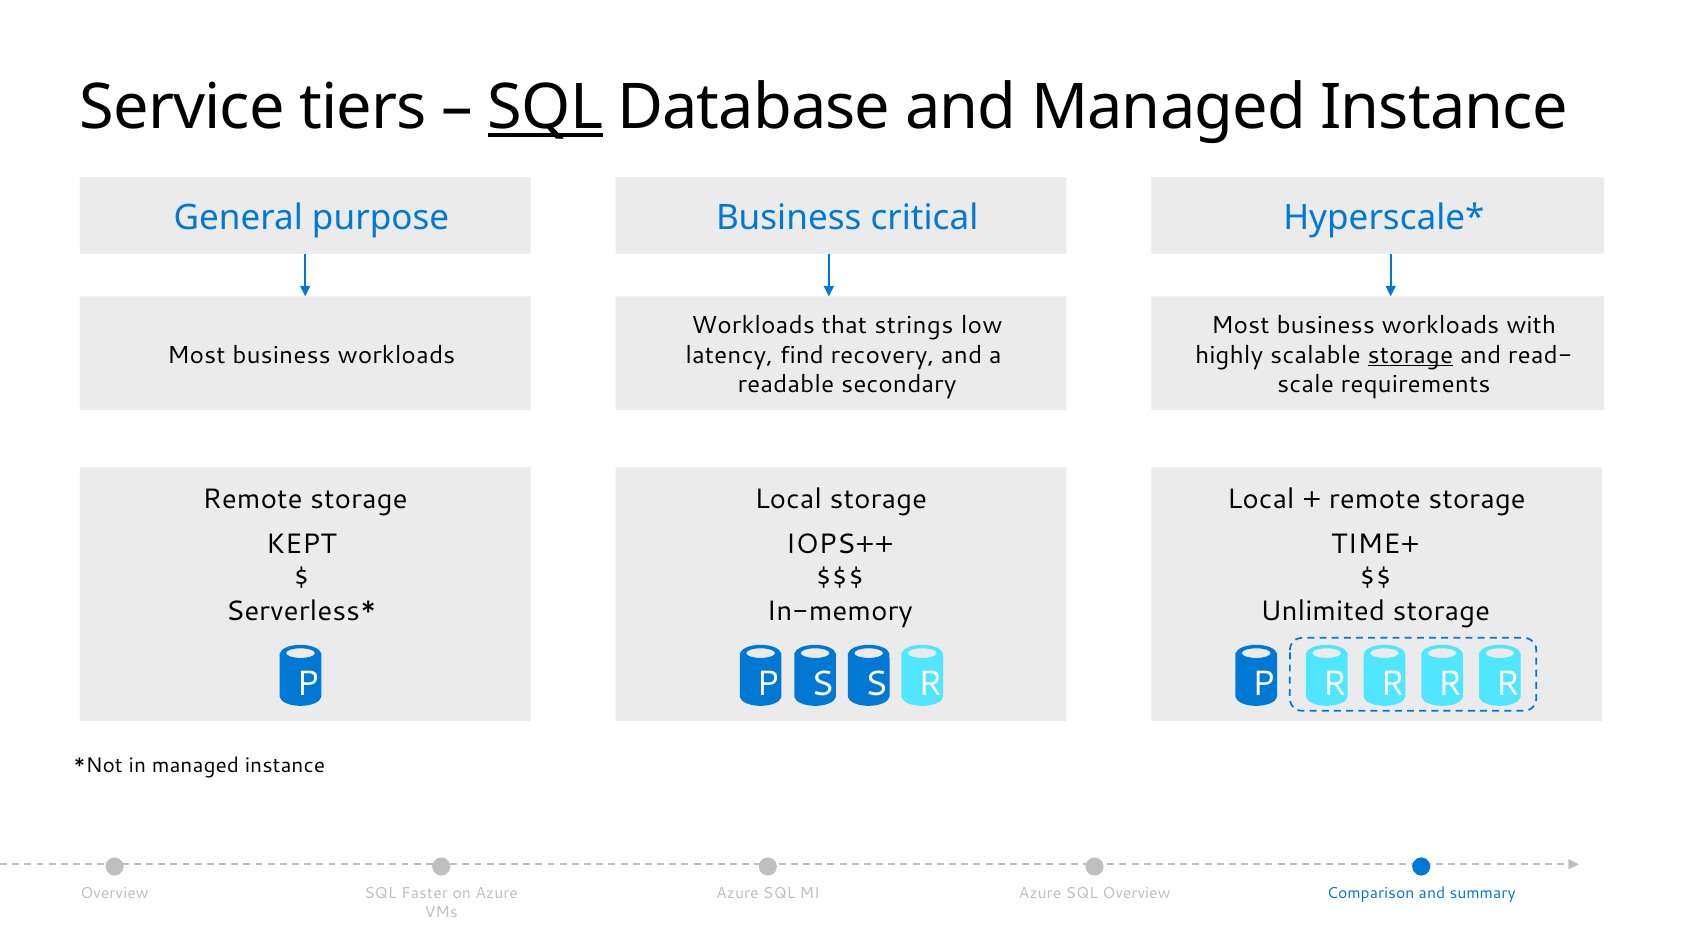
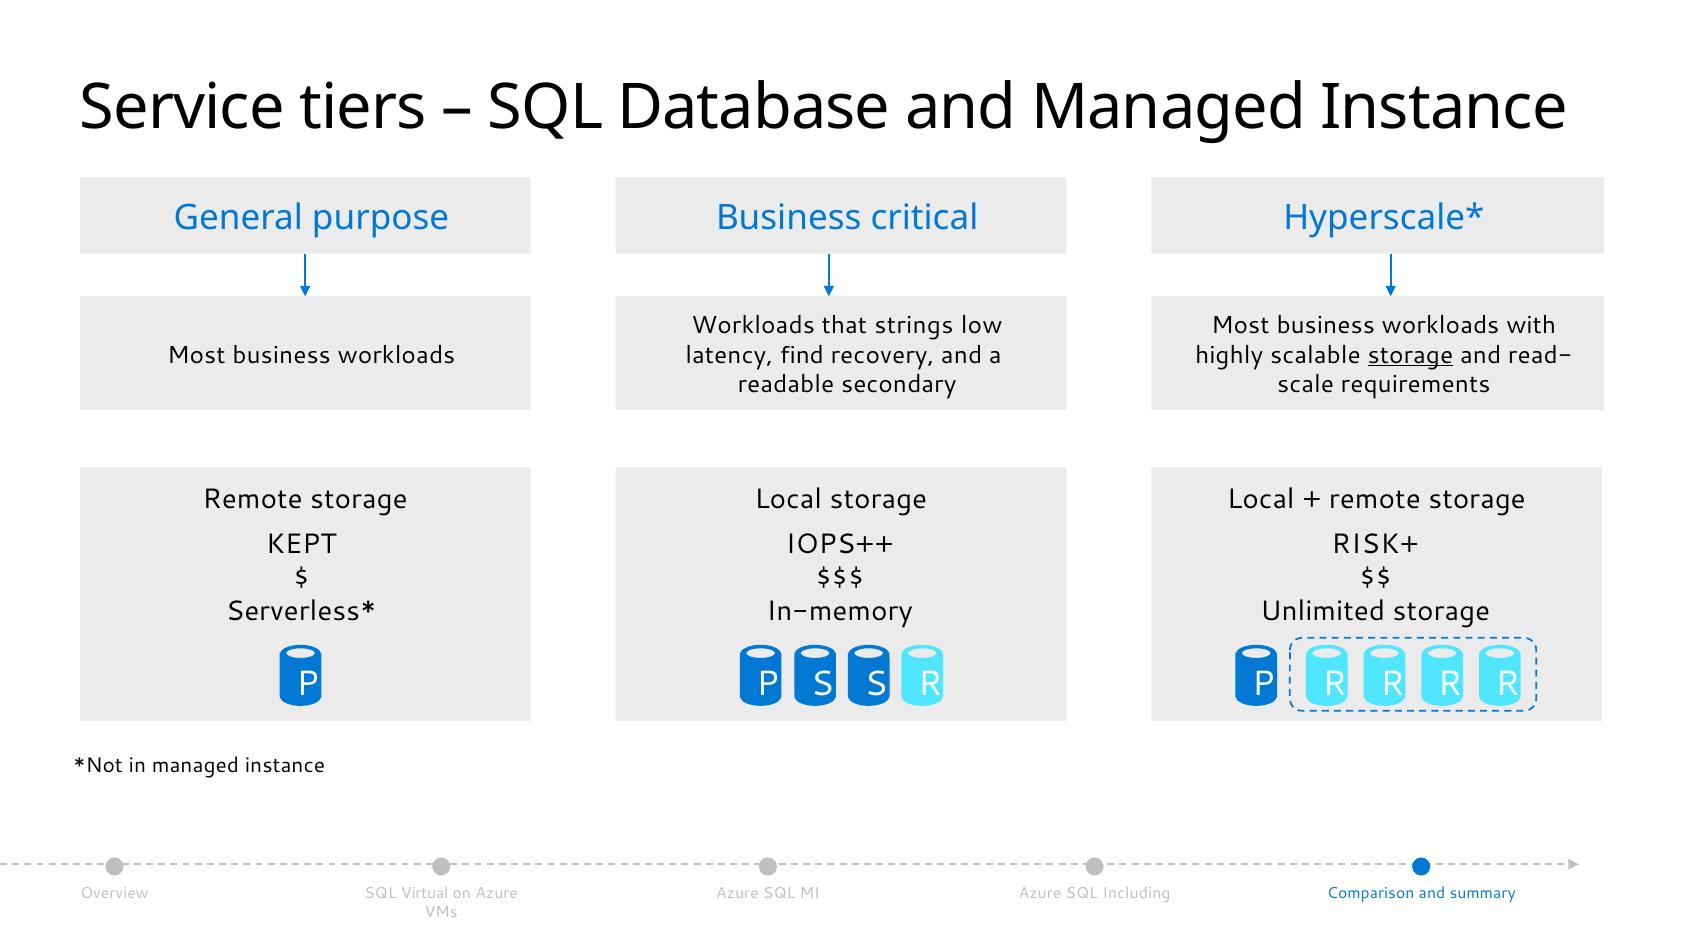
SQL at (545, 108) underline: present -> none
TIME+: TIME+ -> RISK+
Faster: Faster -> Virtual
SQL Overview: Overview -> Including
